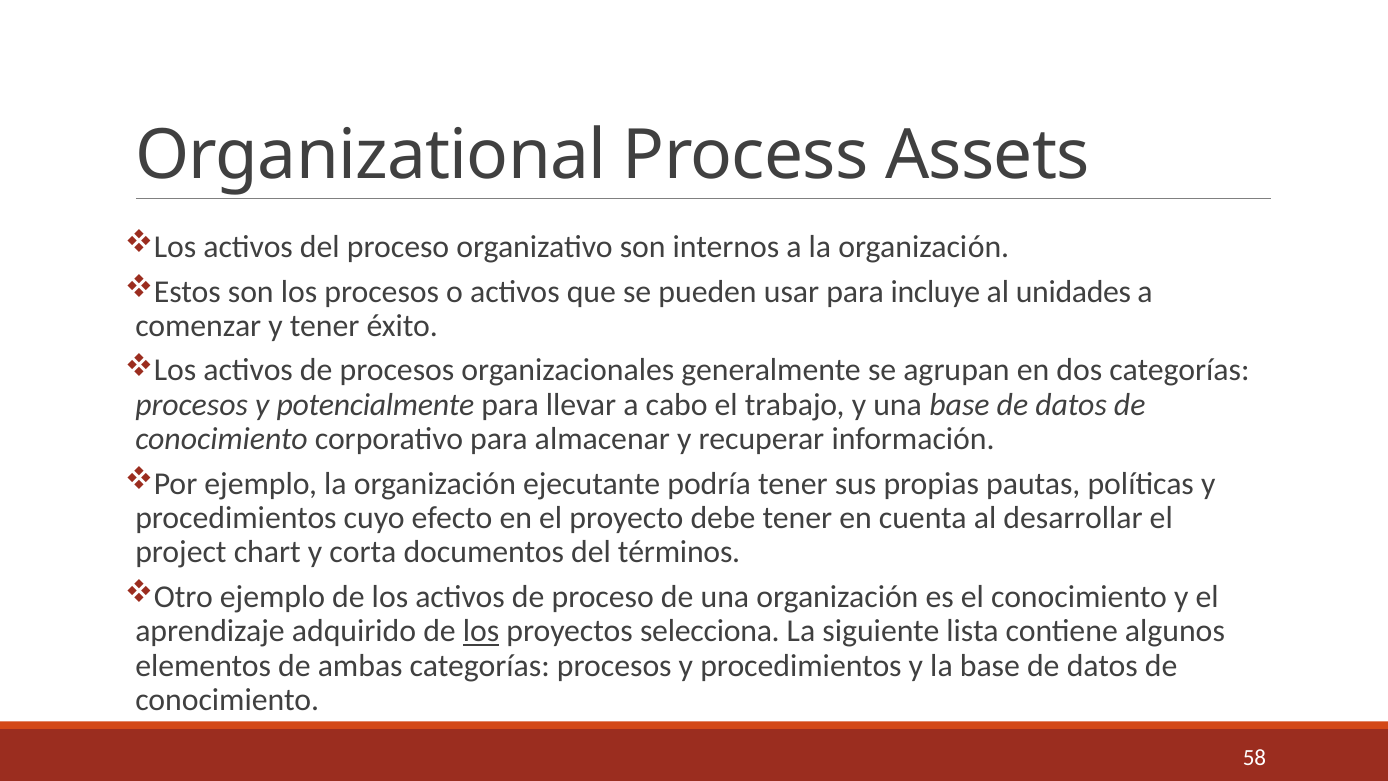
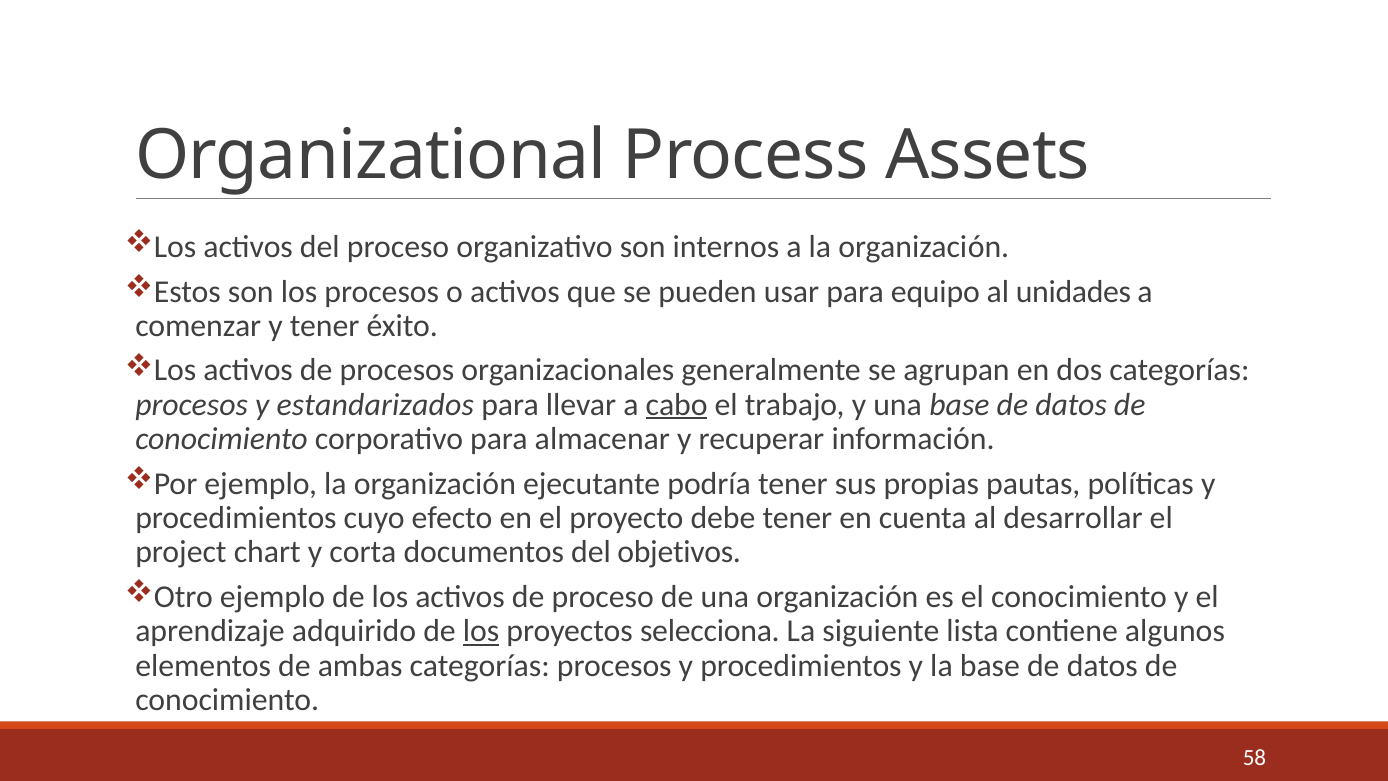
incluye: incluye -> equipo
potencialmente: potencialmente -> estandarizados
cabo underline: none -> present
términos: términos -> objetivos
